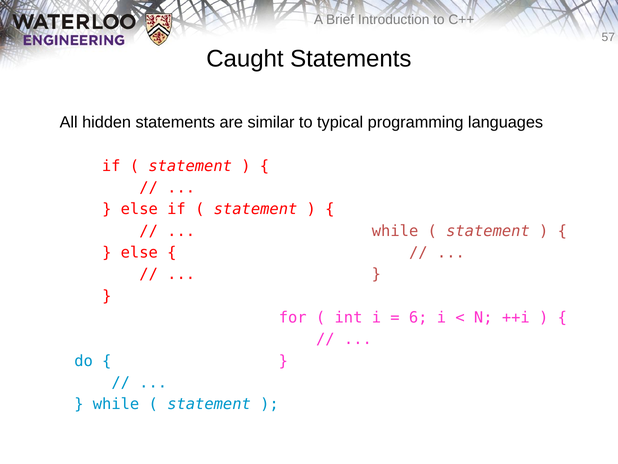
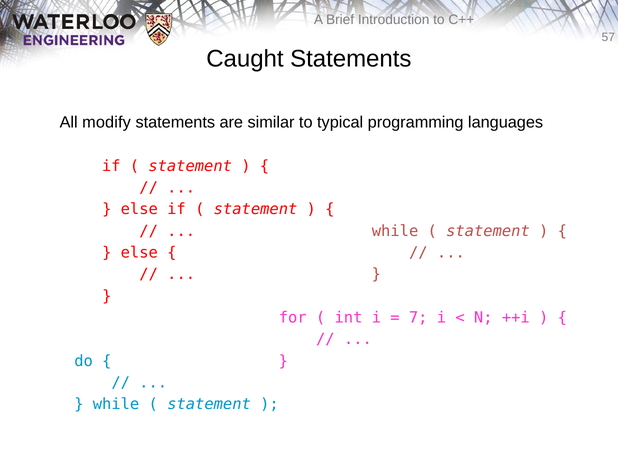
hidden: hidden -> modify
6: 6 -> 7
